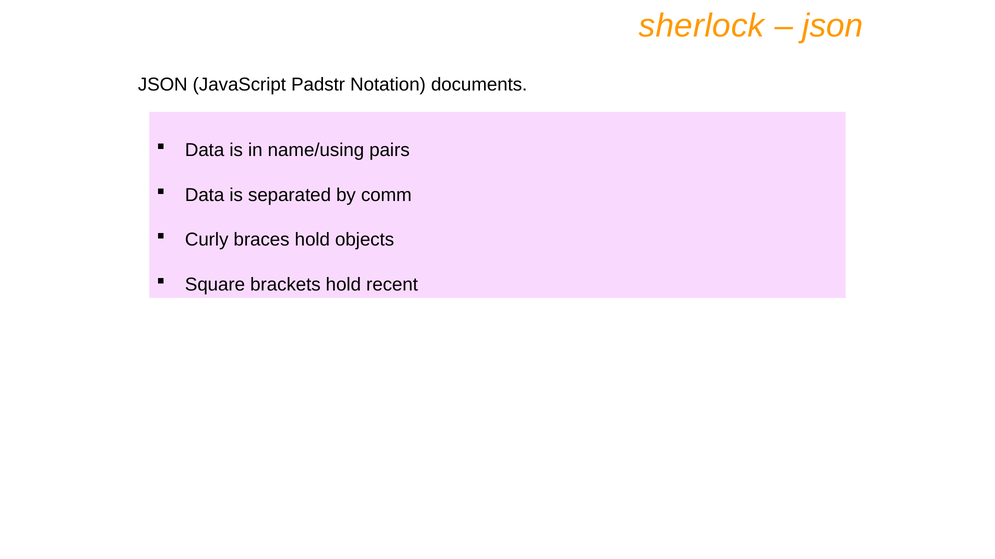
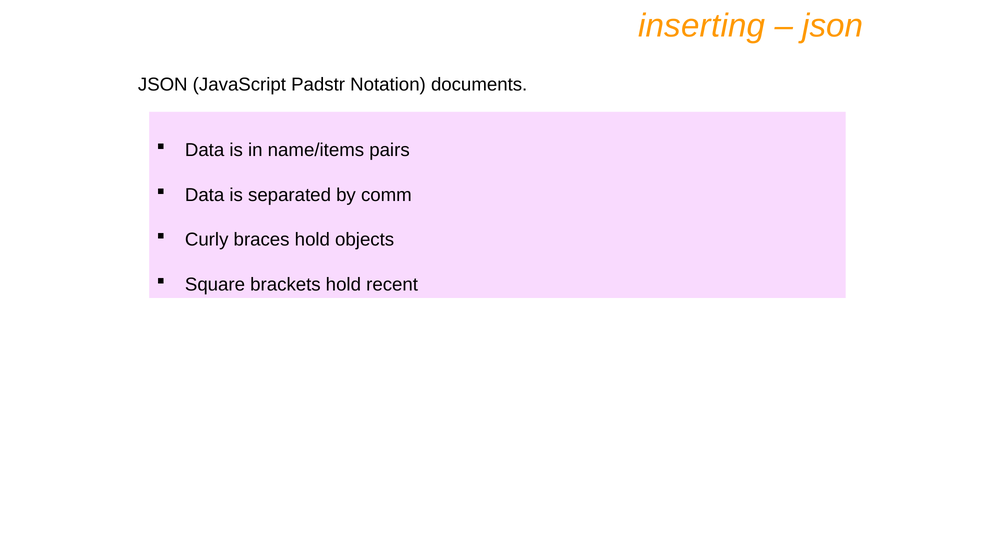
sherlock: sherlock -> inserting
name/using: name/using -> name/items
